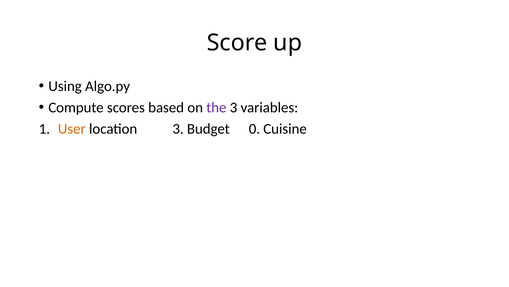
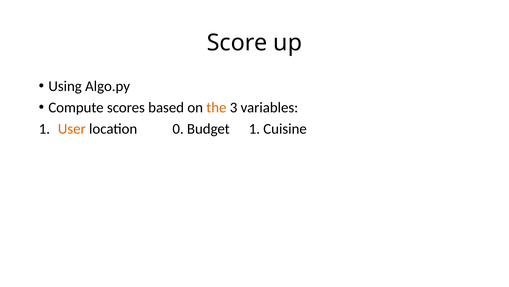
the colour: purple -> orange
location 3: 3 -> 0
Budget 0: 0 -> 1
